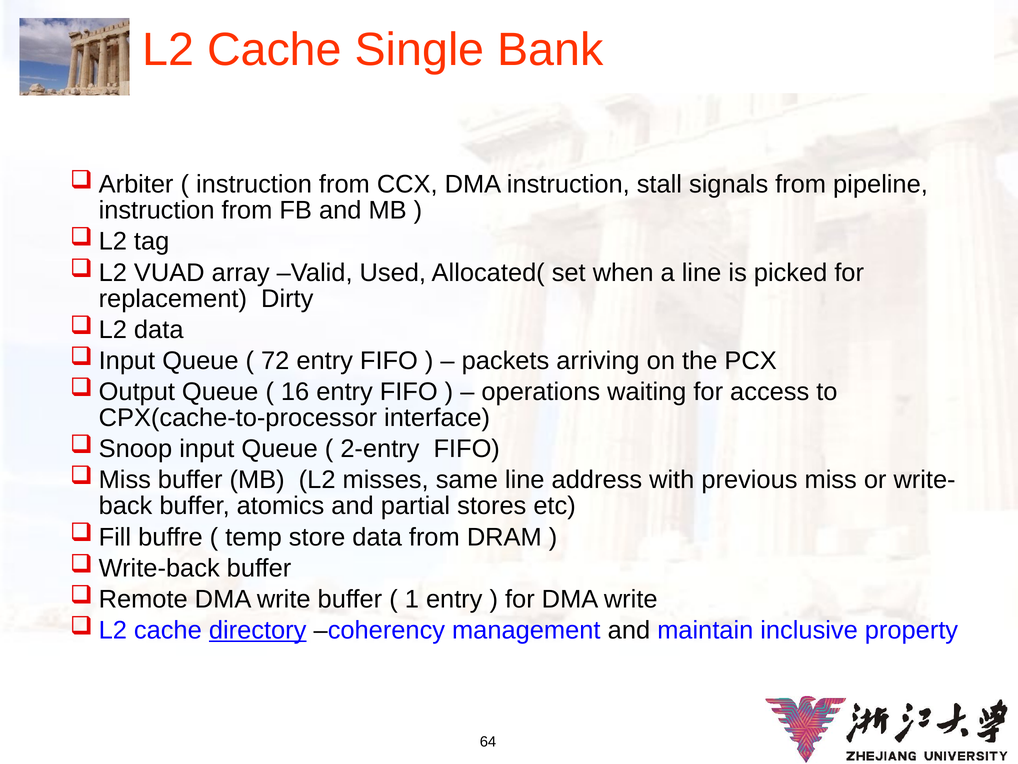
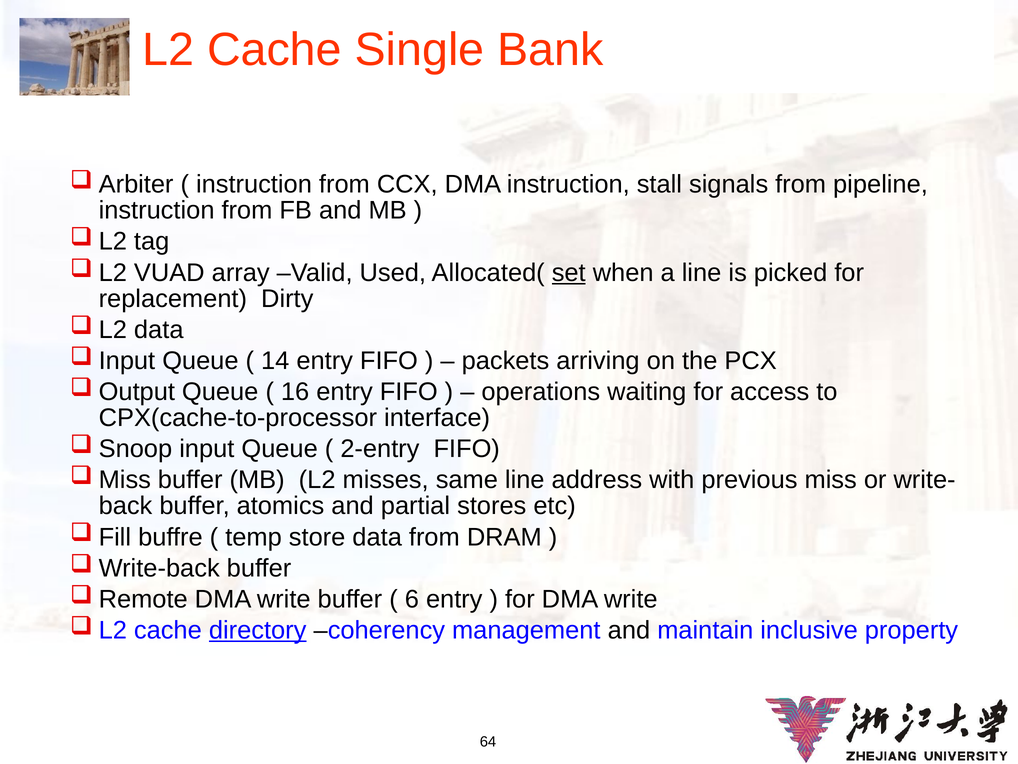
set underline: none -> present
72: 72 -> 14
1: 1 -> 6
